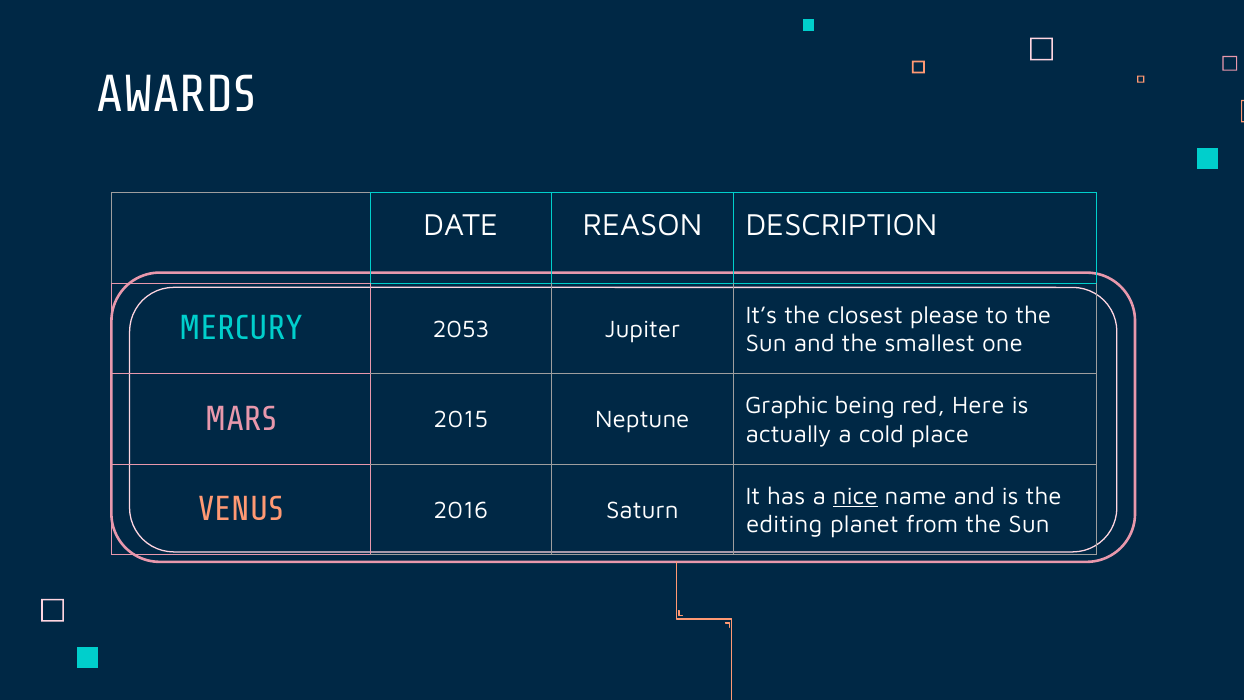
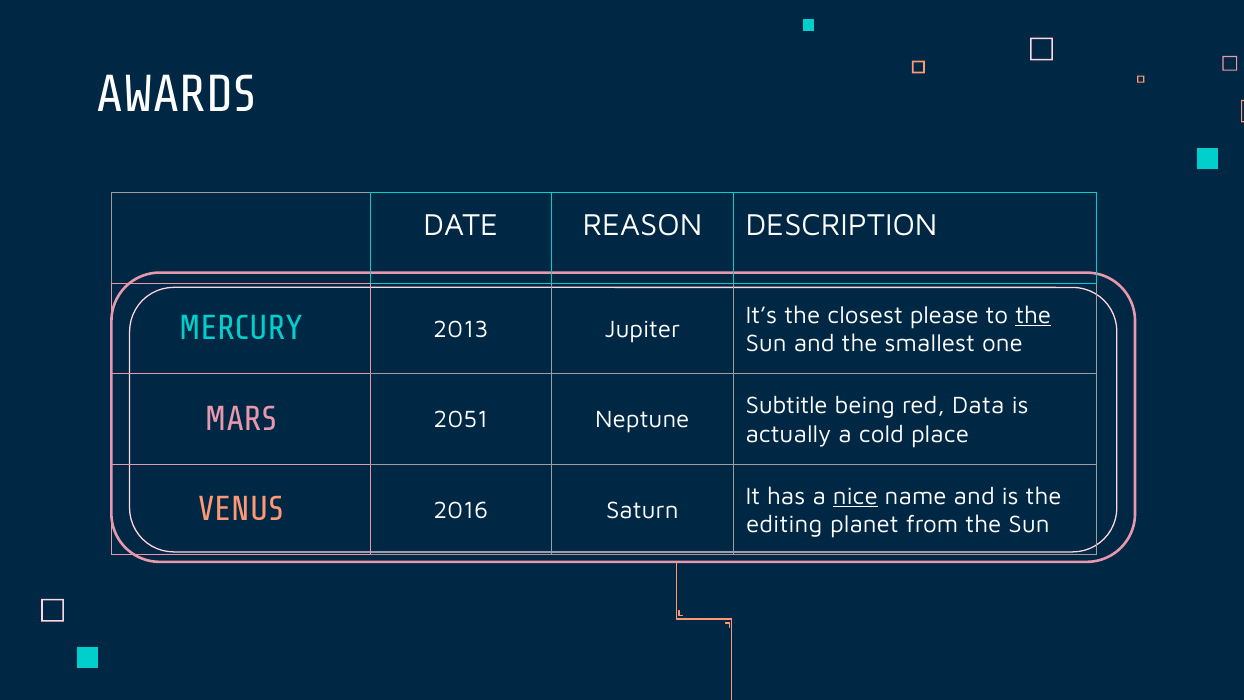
the at (1033, 315) underline: none -> present
2053: 2053 -> 2013
Graphic: Graphic -> Subtitle
Here: Here -> Data
2015: 2015 -> 2051
